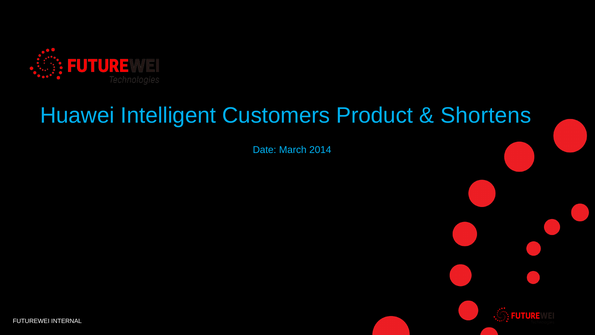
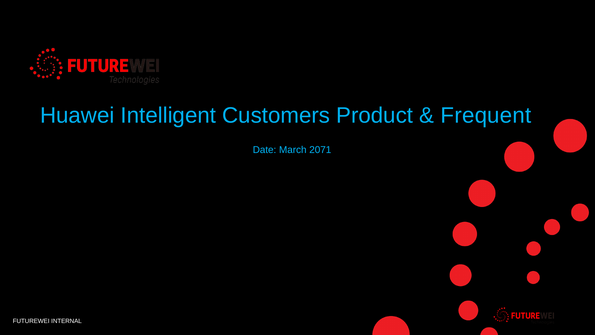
Shortens: Shortens -> Frequent
2014: 2014 -> 2071
